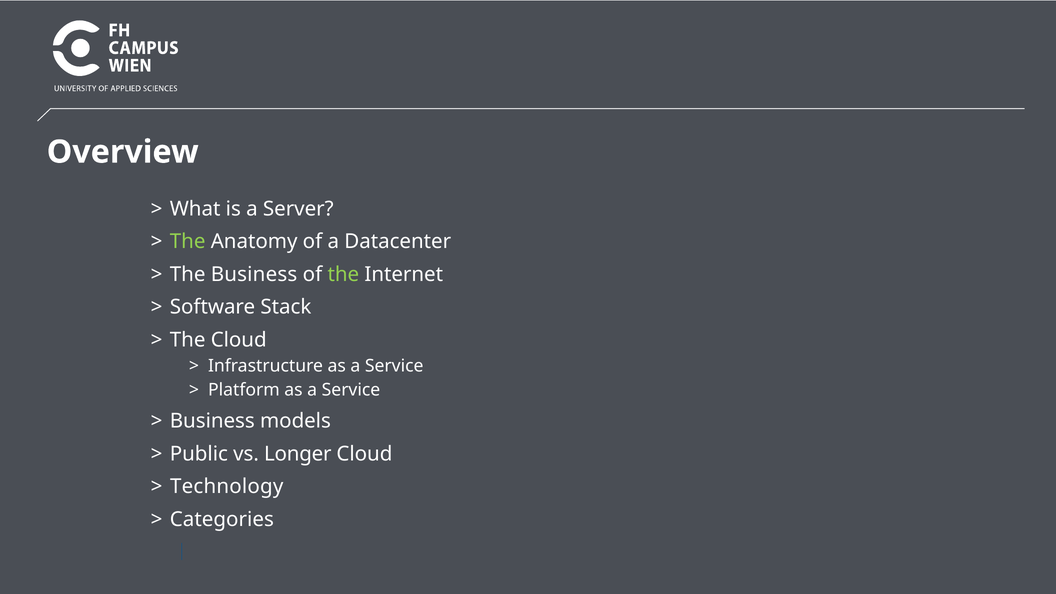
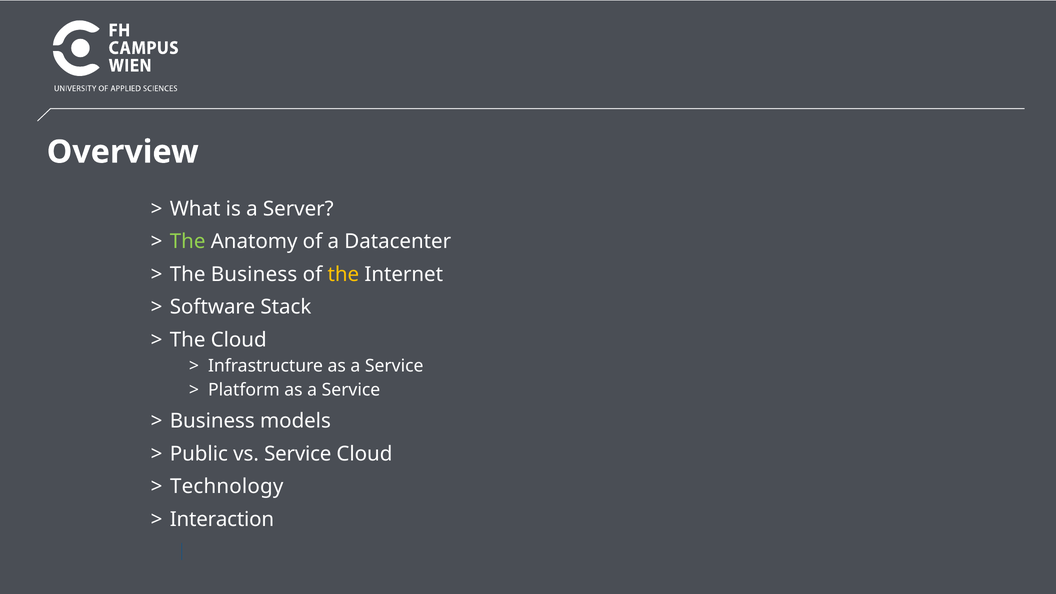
the at (343, 274) colour: light green -> yellow
vs Longer: Longer -> Service
Categories: Categories -> Interaction
